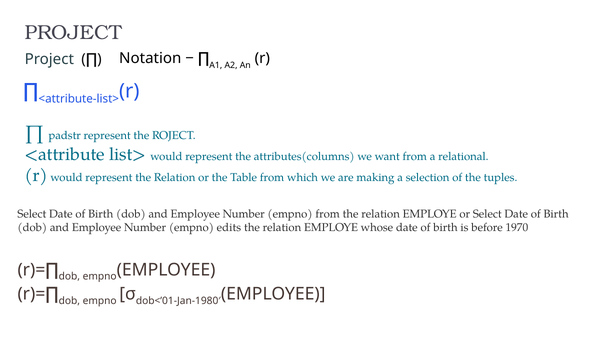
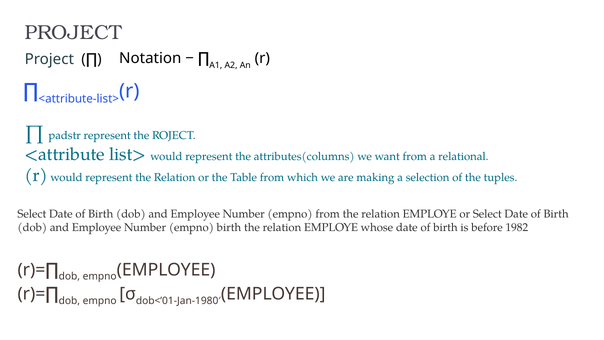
empno edits: edits -> birth
1970: 1970 -> 1982
